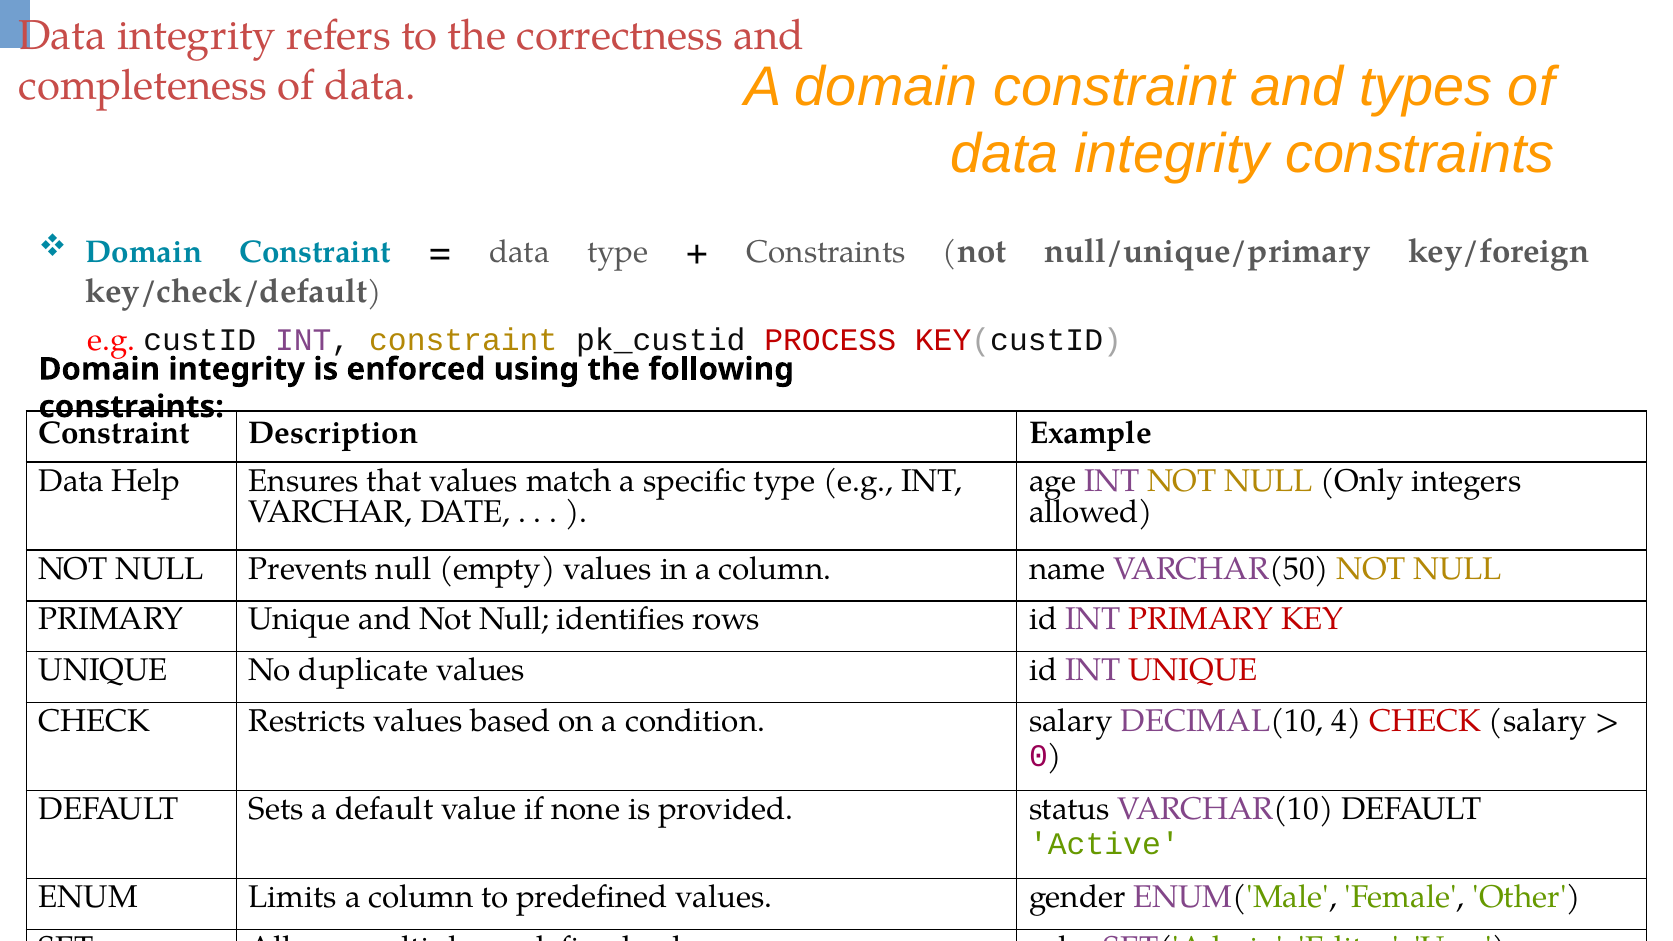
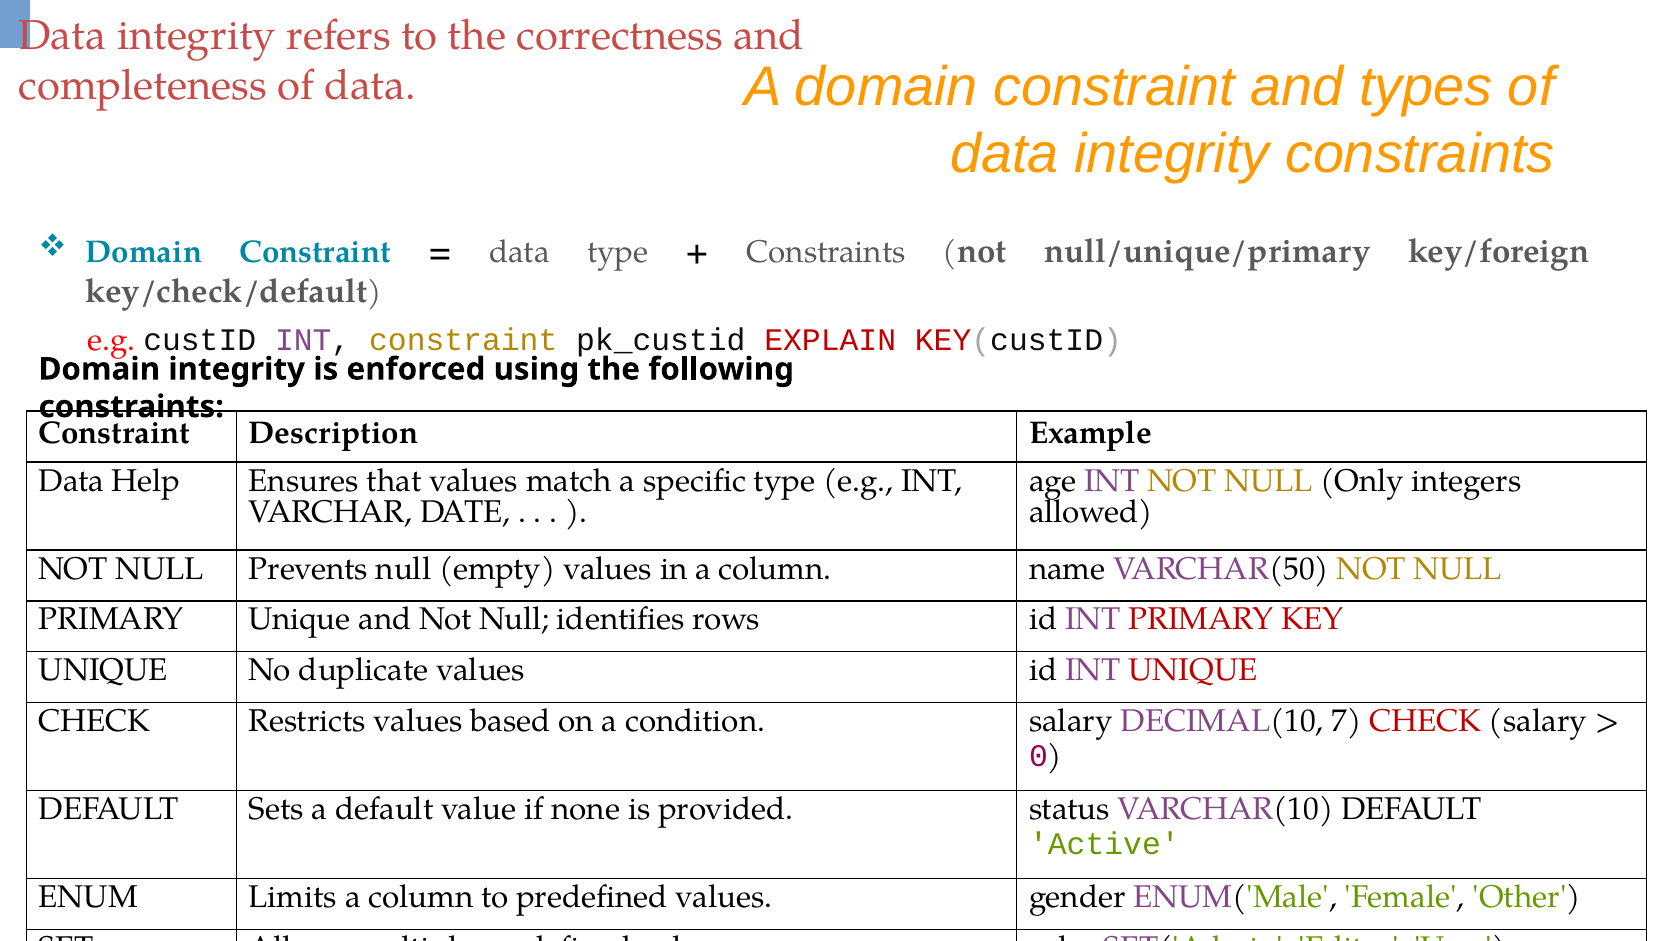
PROCESS: PROCESS -> EXPLAIN
4: 4 -> 7
